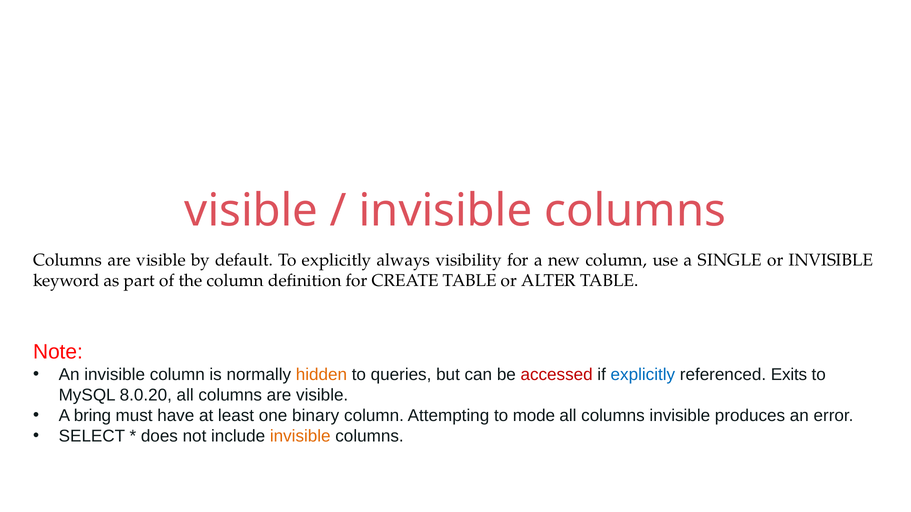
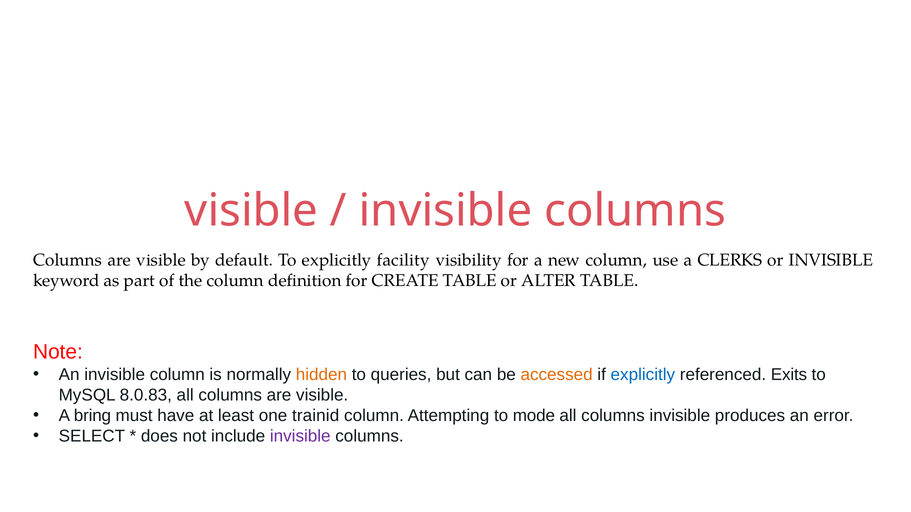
always: always -> facility
SINGLE: SINGLE -> CLERKS
accessed colour: red -> orange
8.0.20: 8.0.20 -> 8.0.83
binary: binary -> trainid
invisible at (300, 436) colour: orange -> purple
